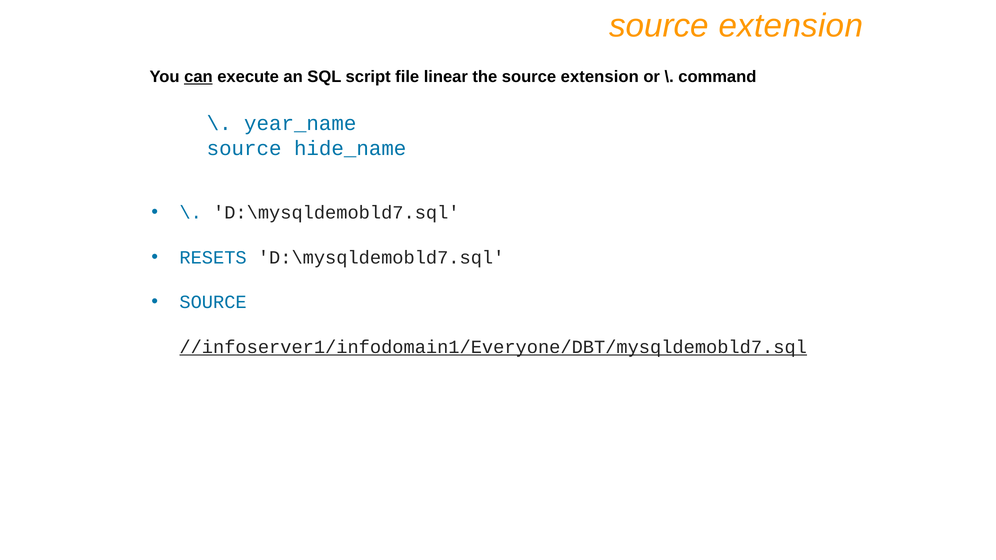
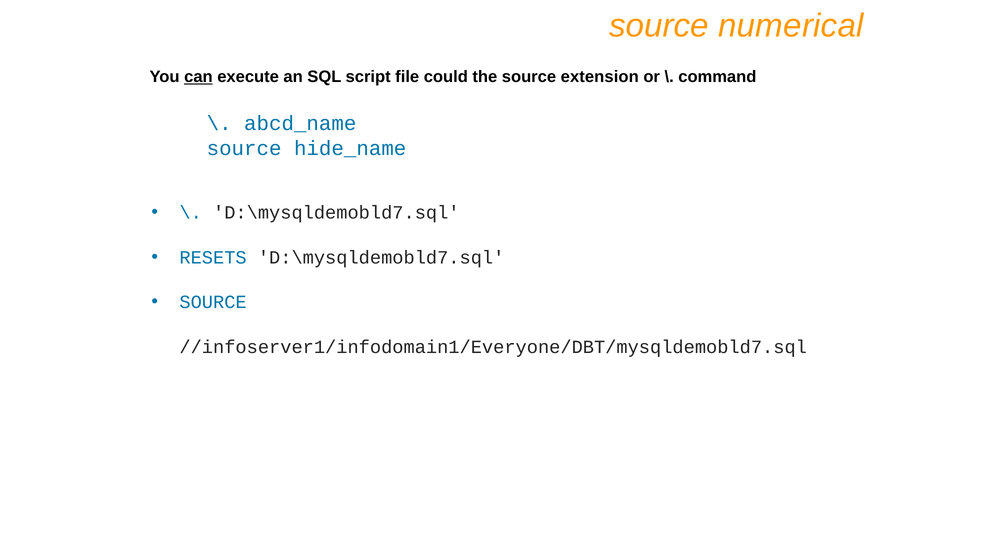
extension at (791, 26): extension -> numerical
linear: linear -> could
year_name: year_name -> abcd_name
//infoserver1/infodomain1/Everyone/DBT/mysqldemobld7.sql underline: present -> none
